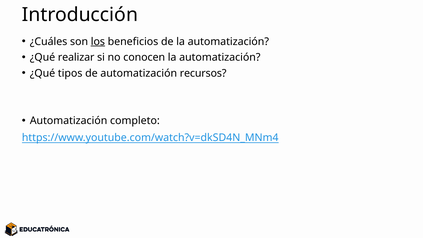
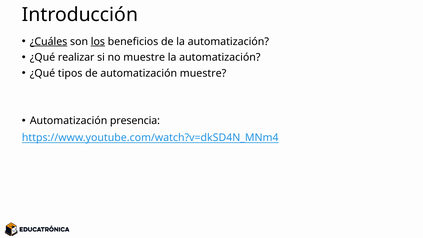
¿Cuáles underline: none -> present
no conocen: conocen -> muestre
automatización recursos: recursos -> muestre
completo: completo -> presencia
